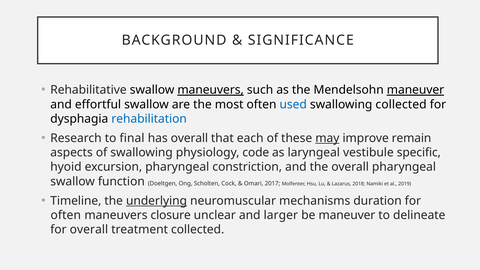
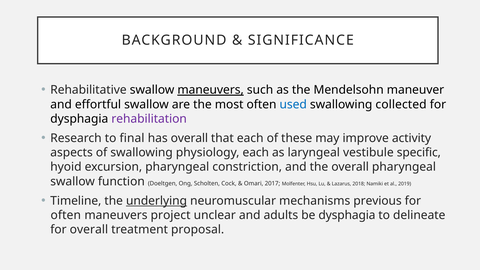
maneuver at (415, 90) underline: present -> none
rehabilitation colour: blue -> purple
may underline: present -> none
remain: remain -> activity
physiology code: code -> each
duration: duration -> previous
closure: closure -> project
larger: larger -> adults
be maneuver: maneuver -> dysphagia
treatment collected: collected -> proposal
